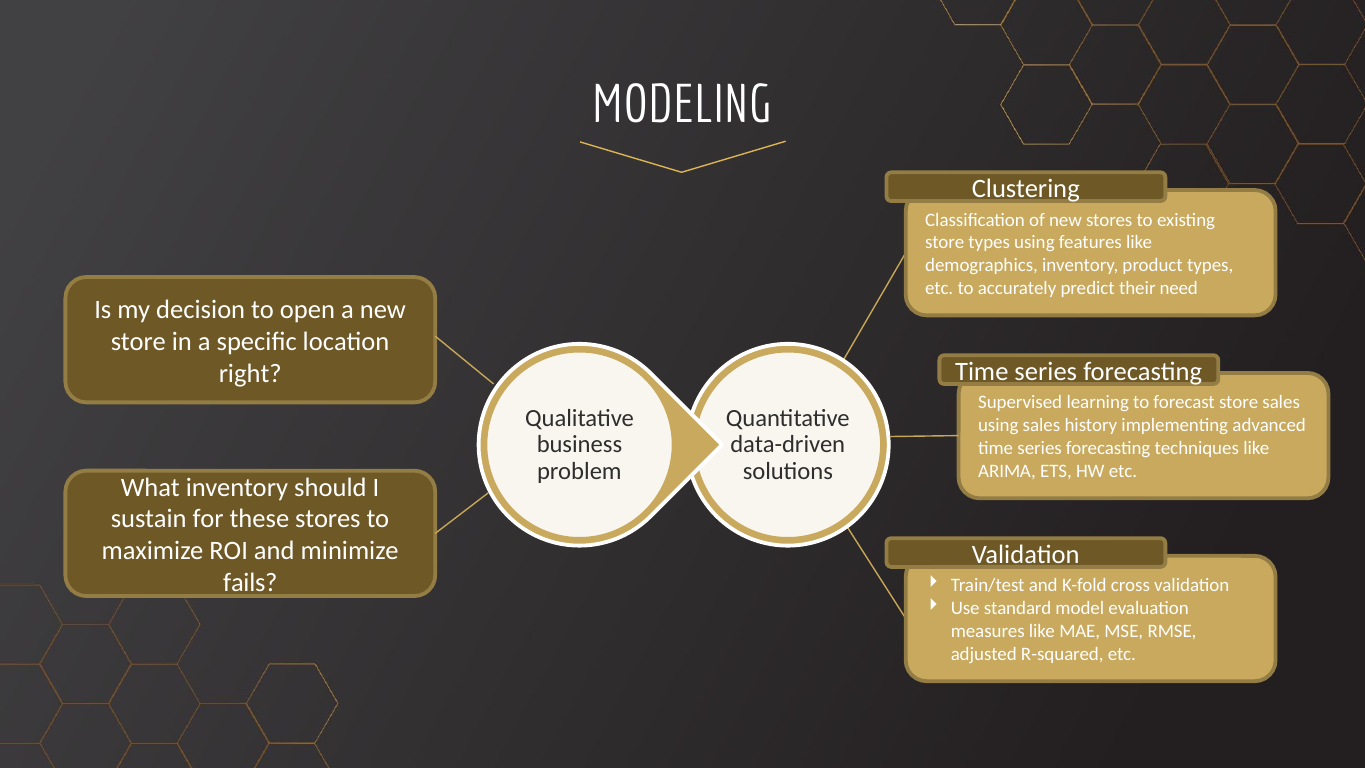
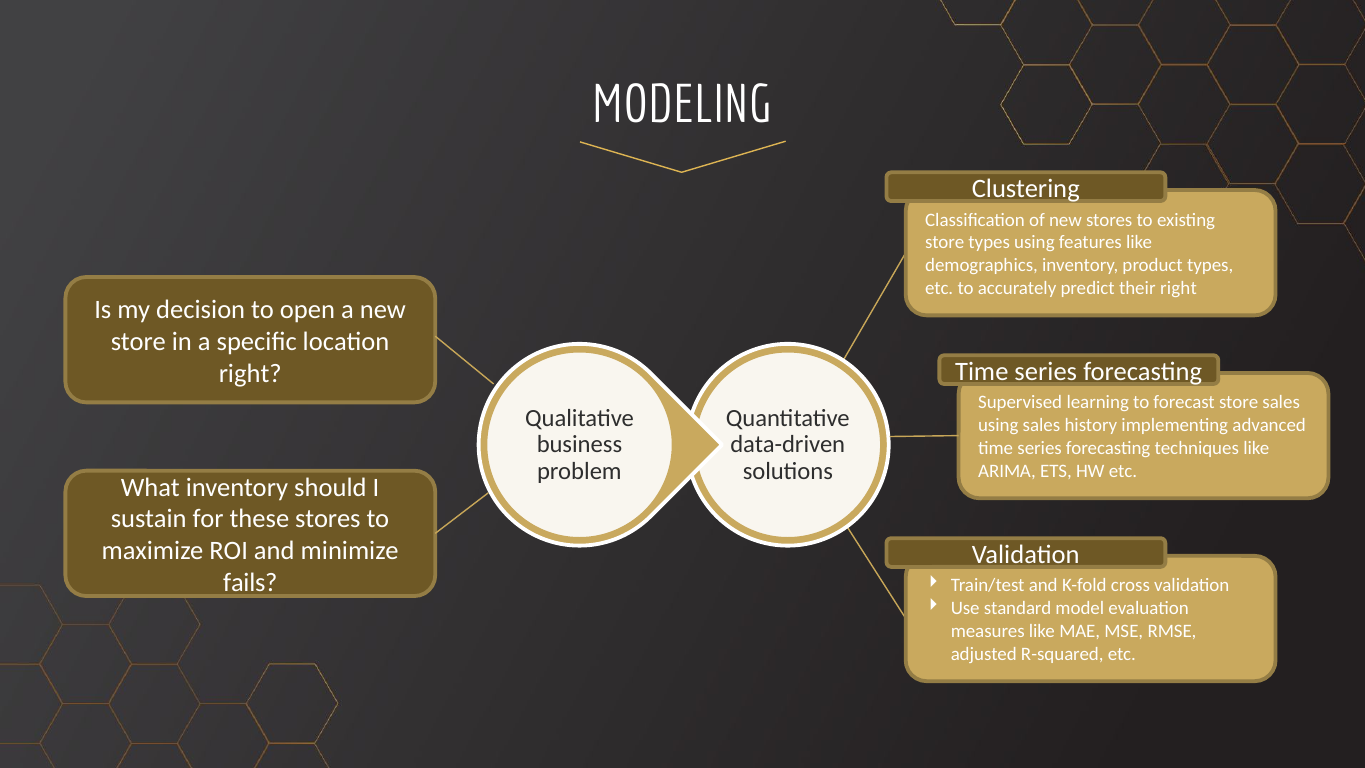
their need: need -> right
